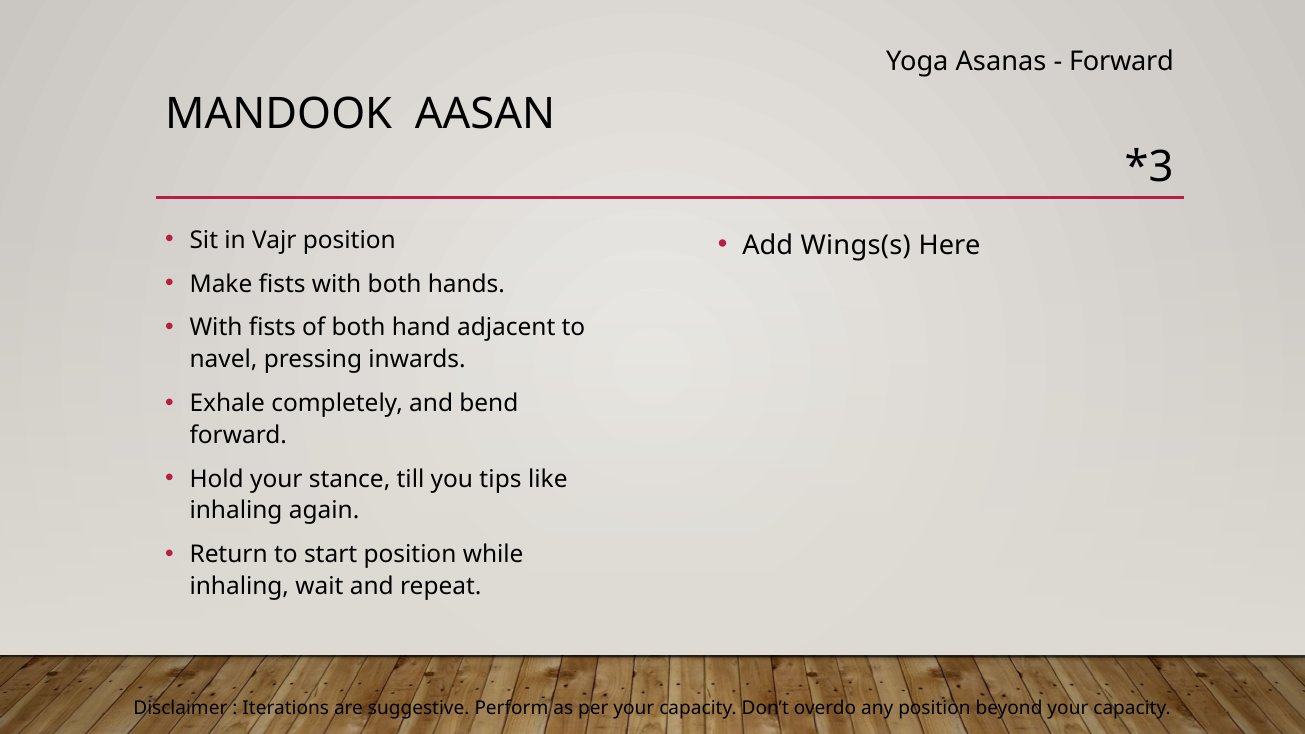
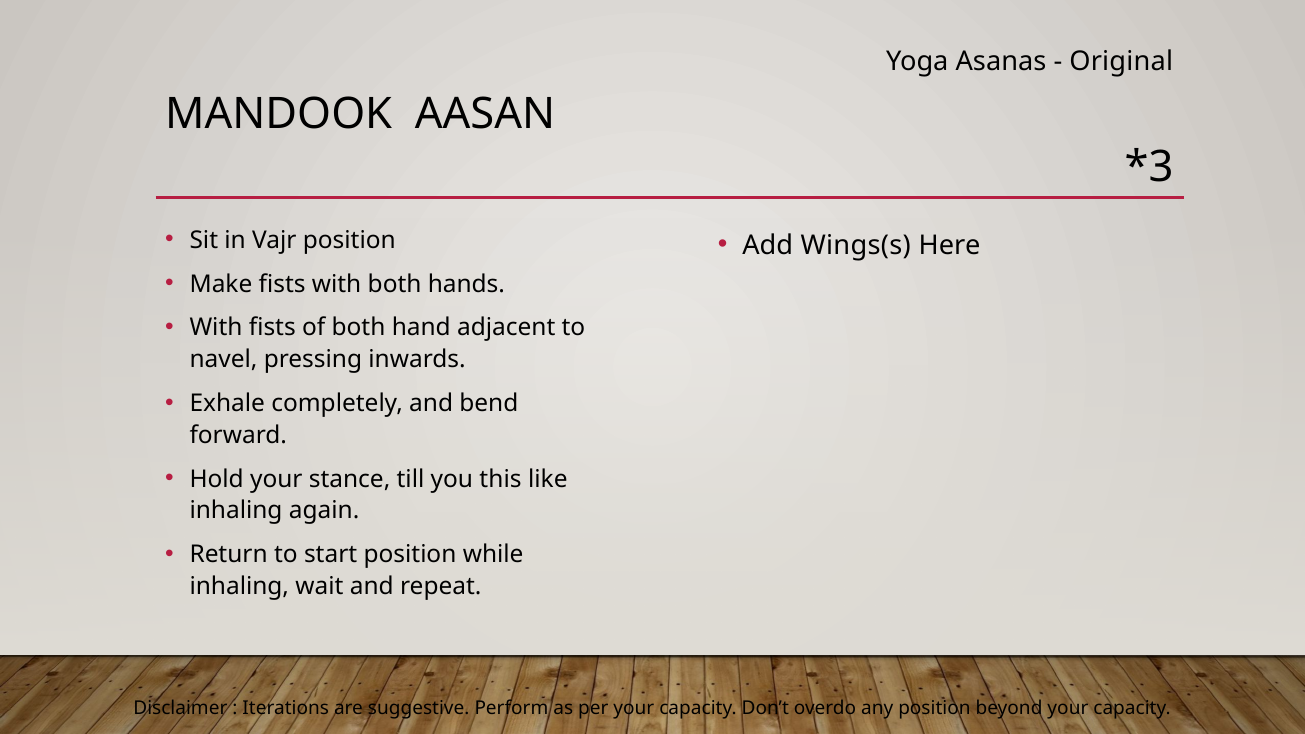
Forward at (1121, 61): Forward -> Original
tips: tips -> this
